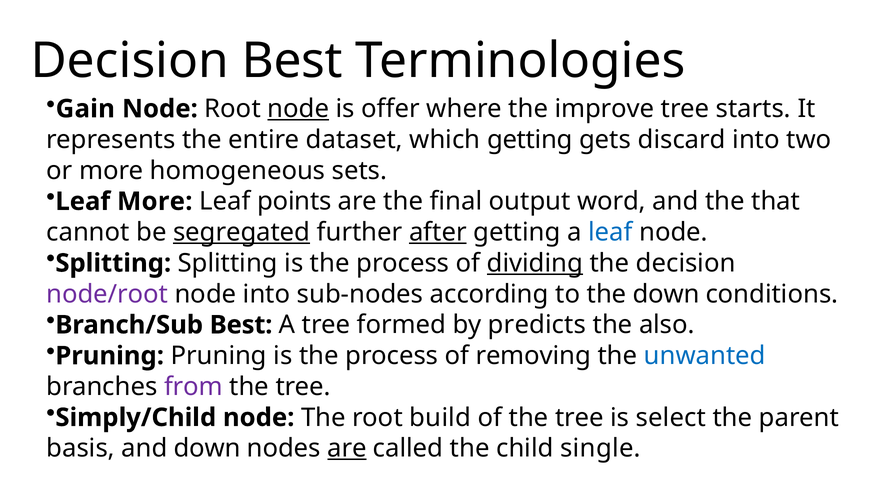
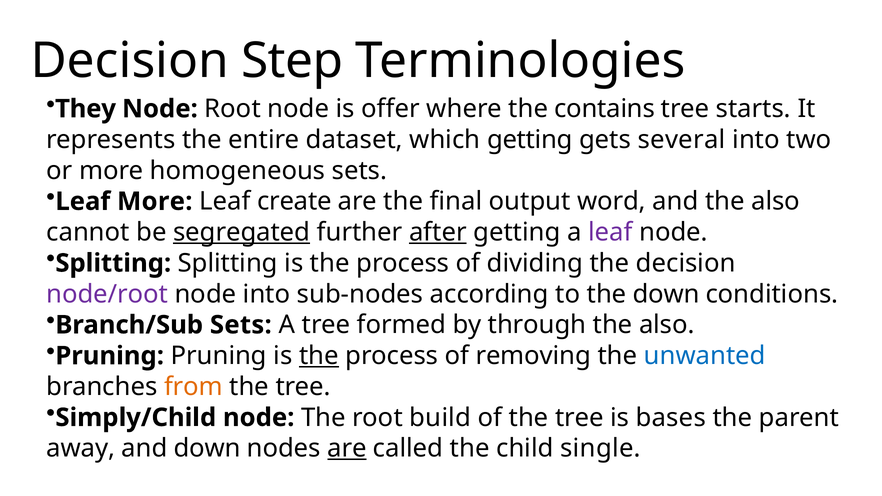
Decision Best: Best -> Step
Gain: Gain -> They
node at (298, 109) underline: present -> none
improve: improve -> contains
discard: discard -> several
points: points -> create
and the that: that -> also
leaf at (610, 232) colour: blue -> purple
dividing underline: present -> none
Branch/Sub Best: Best -> Sets
predicts: predicts -> through
the at (319, 356) underline: none -> present
from colour: purple -> orange
select: select -> bases
basis: basis -> away
